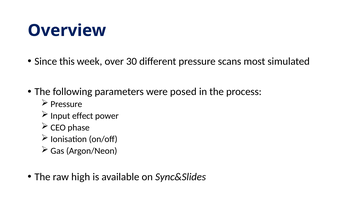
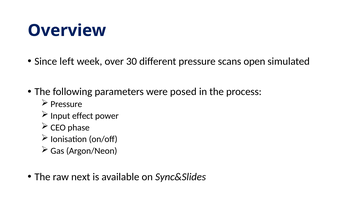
this: this -> left
most: most -> open
high: high -> next
